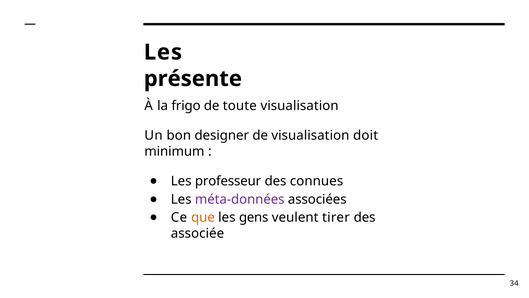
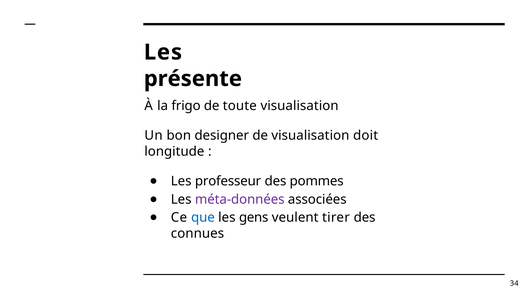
minimum: minimum -> longitude
connues: connues -> pommes
que colour: orange -> blue
associée: associée -> connues
